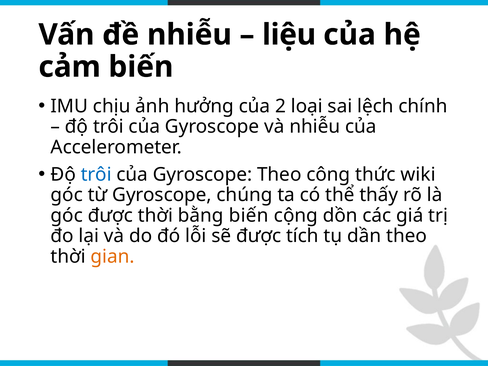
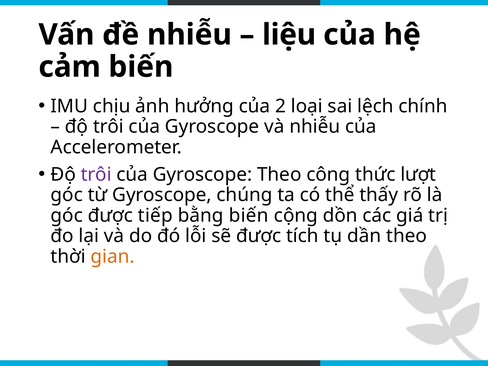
trôi at (96, 174) colour: blue -> purple
wiki: wiki -> lượt
được thời: thời -> tiếp
